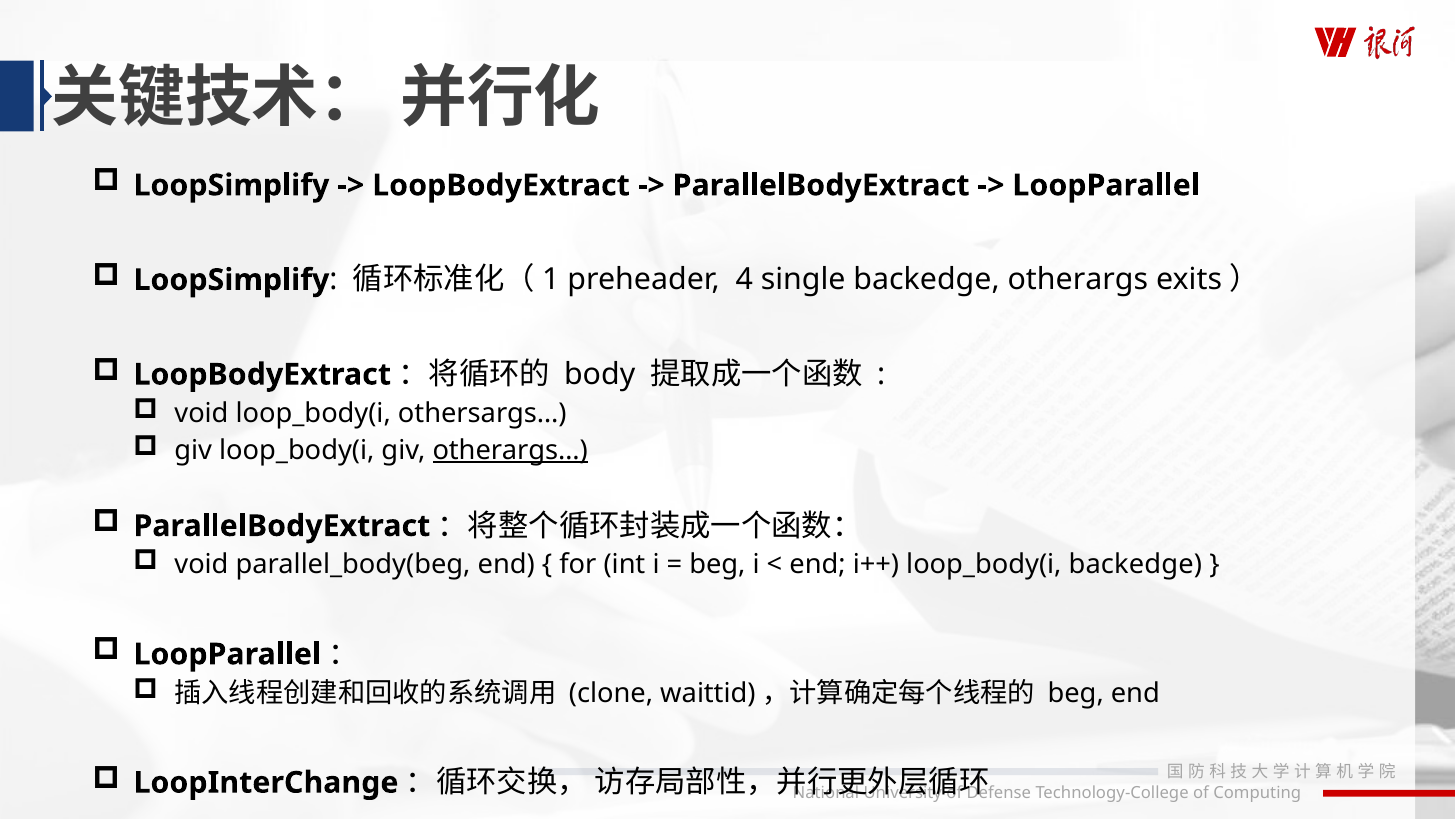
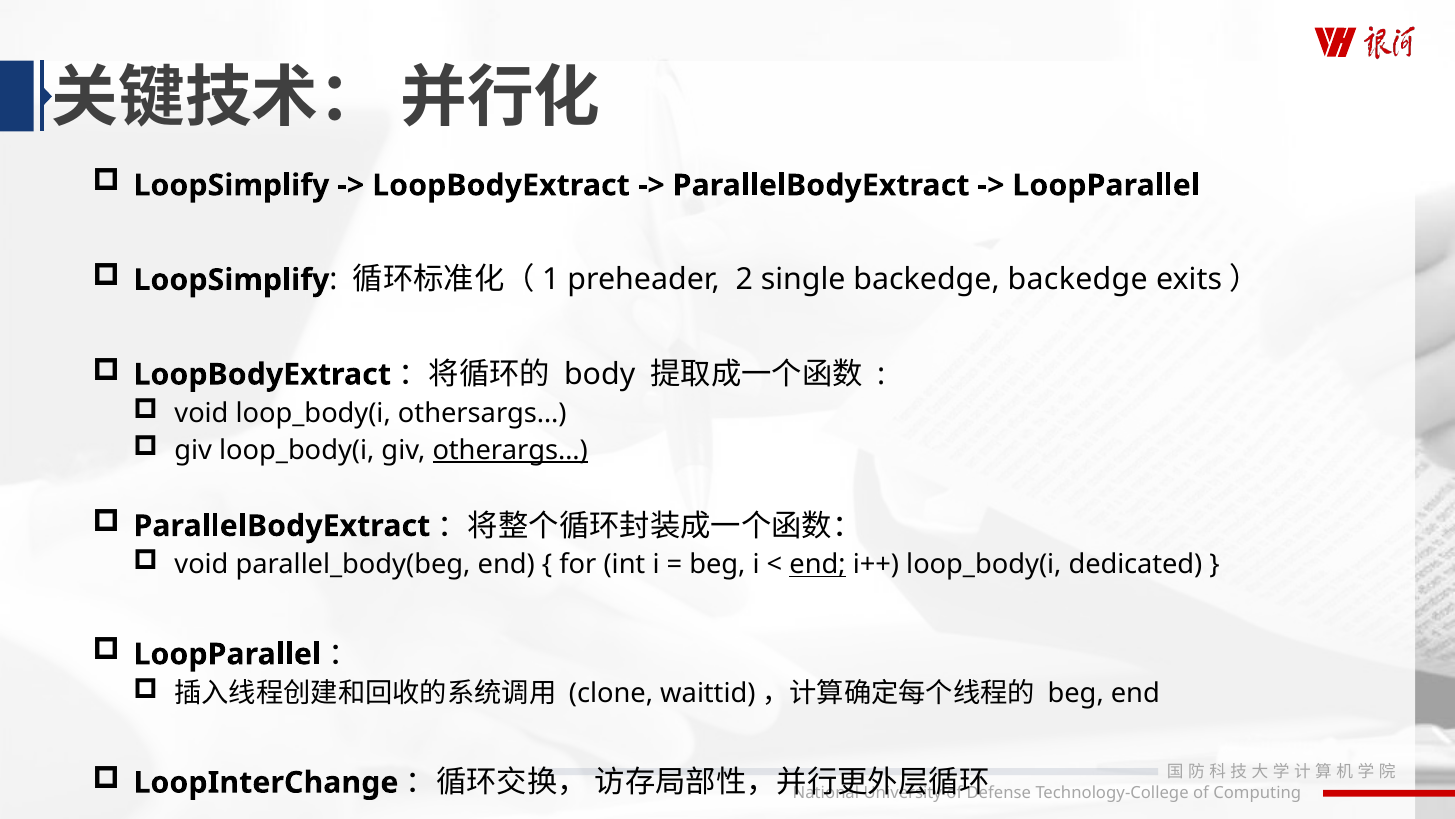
4: 4 -> 2
backedge otherargs: otherargs -> backedge
end at (818, 564) underline: none -> present
loop_body(i backedge: backedge -> dedicated
